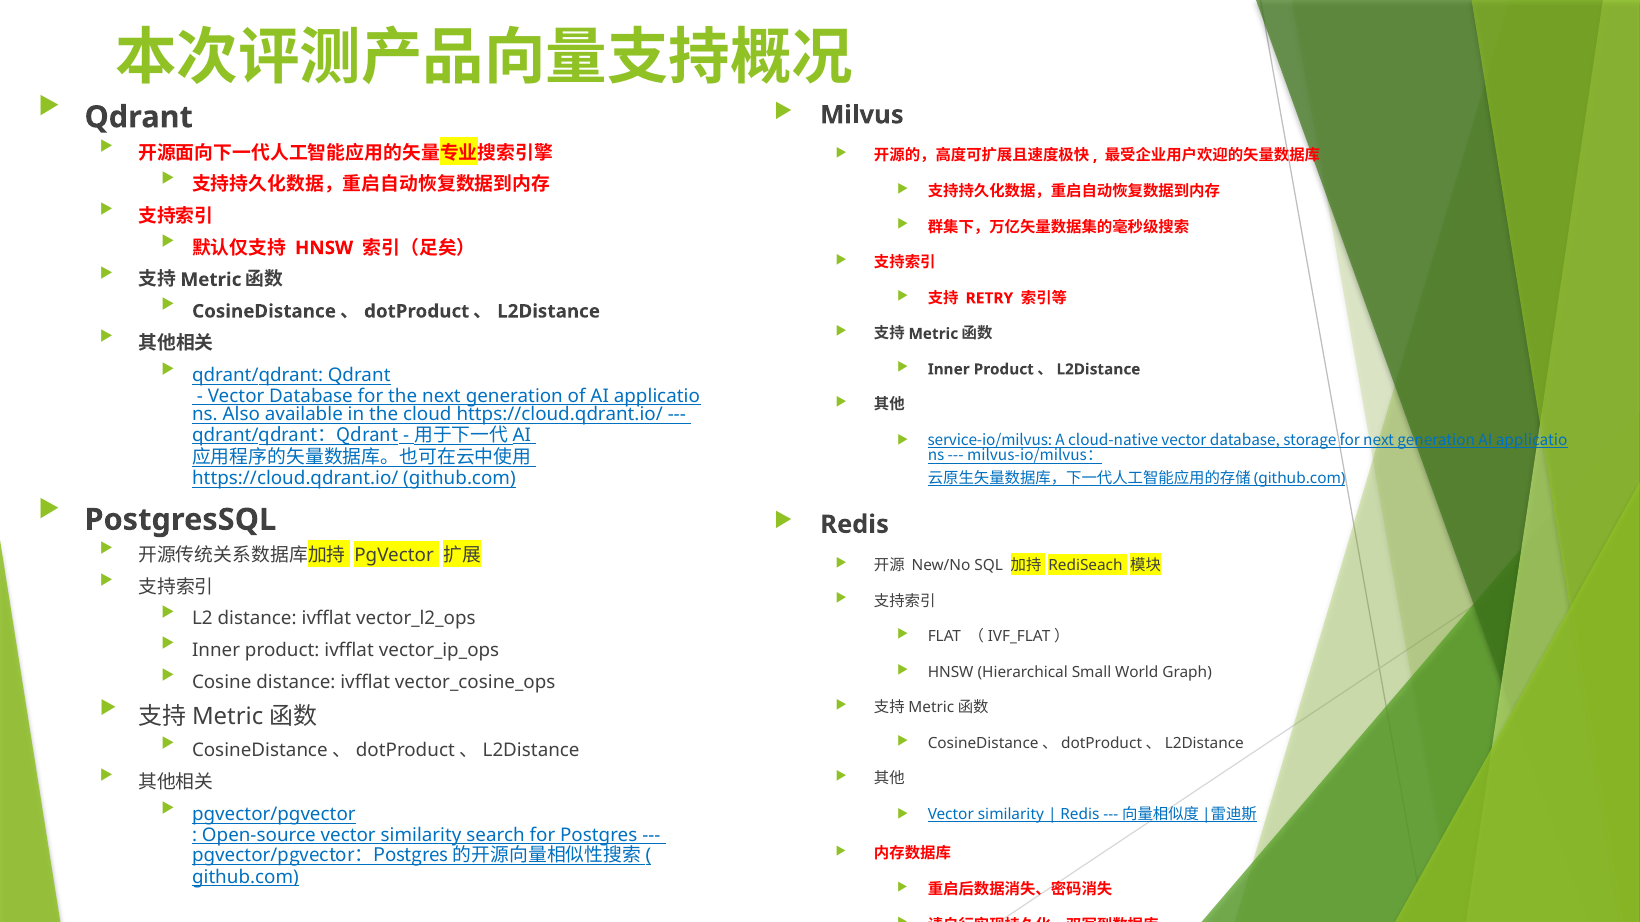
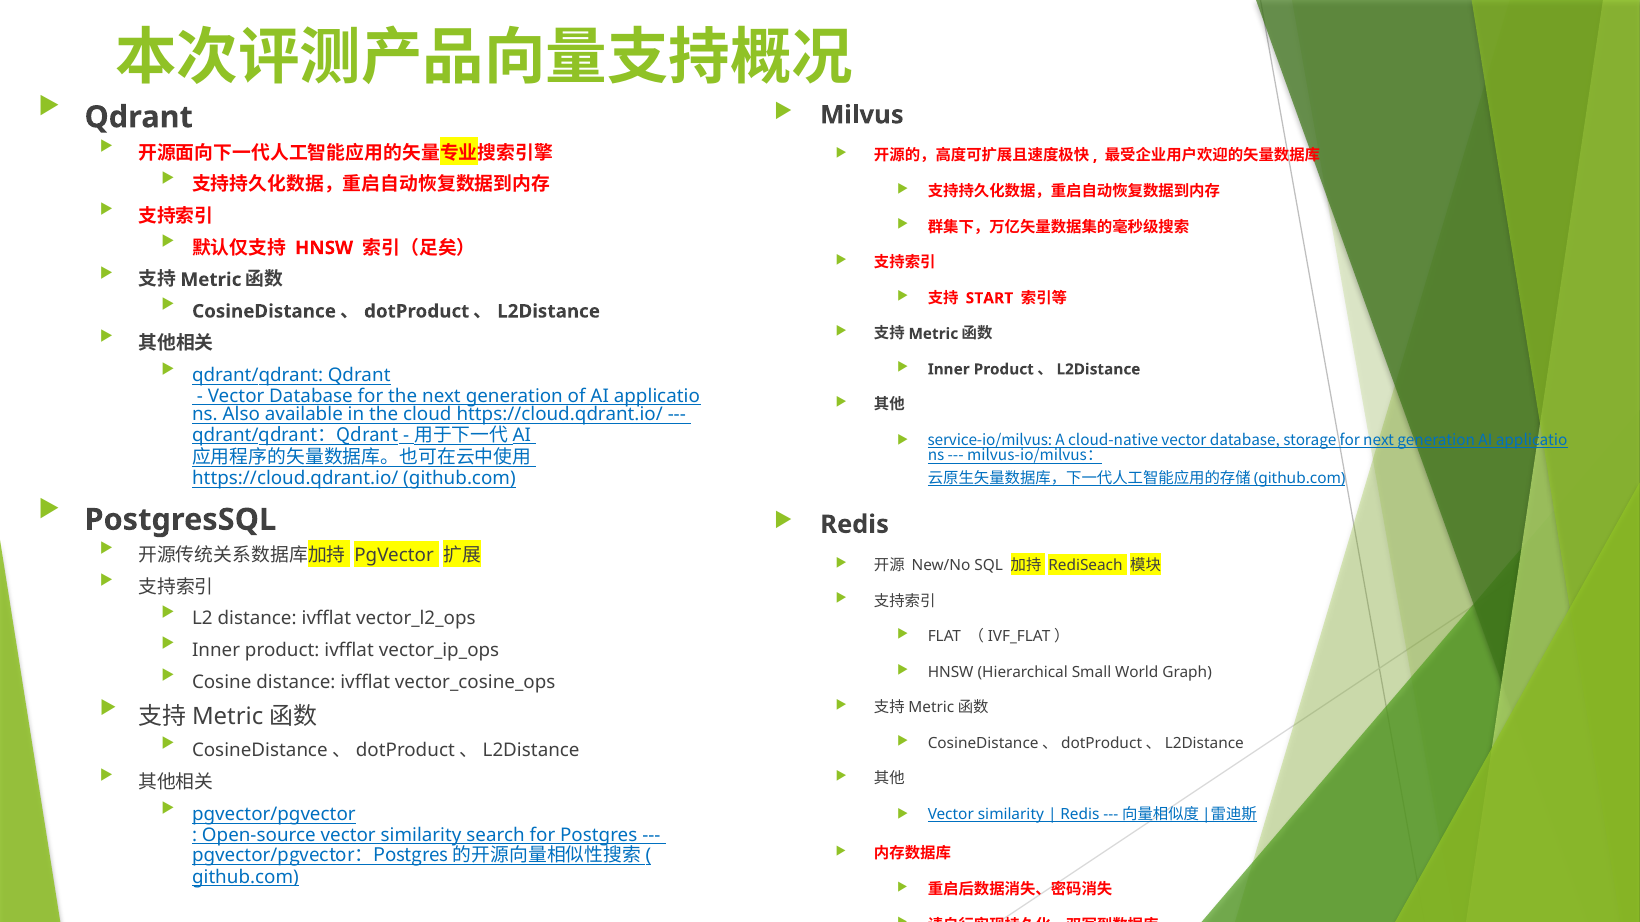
RETRY: RETRY -> START
